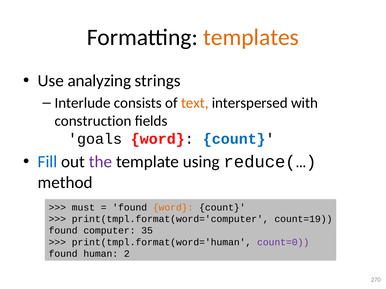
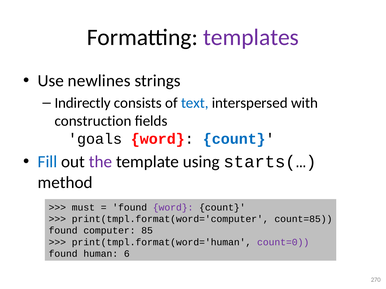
templates colour: orange -> purple
analyzing: analyzing -> newlines
Interlude: Interlude -> Indirectly
text colour: orange -> blue
reduce(…: reduce(… -> starts(…
word at (173, 208) colour: orange -> purple
count=19: count=19 -> count=85
35: 35 -> 85
2: 2 -> 6
